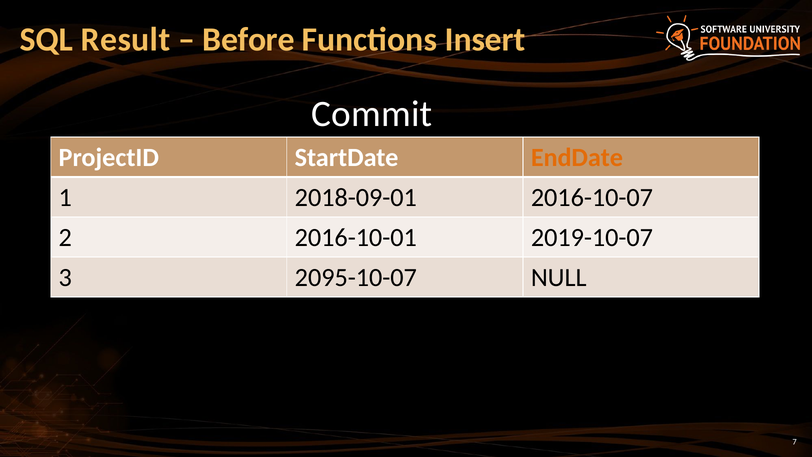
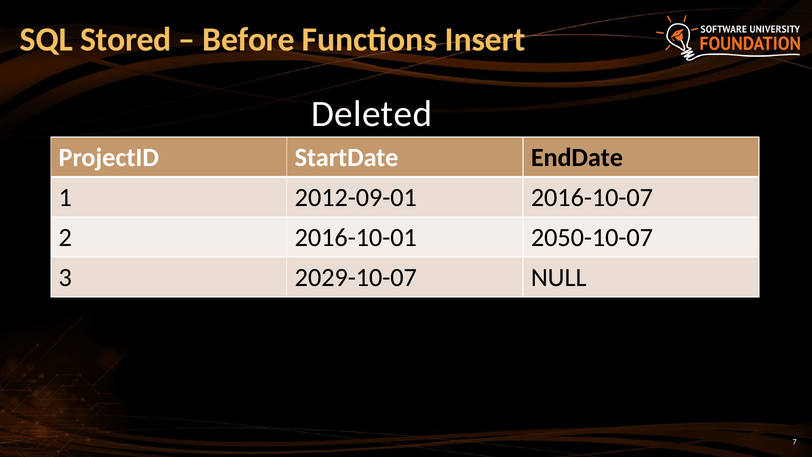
Result: Result -> Stored
Commit: Commit -> Deleted
EndDate colour: orange -> black
2018-09-01: 2018-09-01 -> 2012-09-01
2019-10-07: 2019-10-07 -> 2050-10-07
2095-10-07: 2095-10-07 -> 2029-10-07
